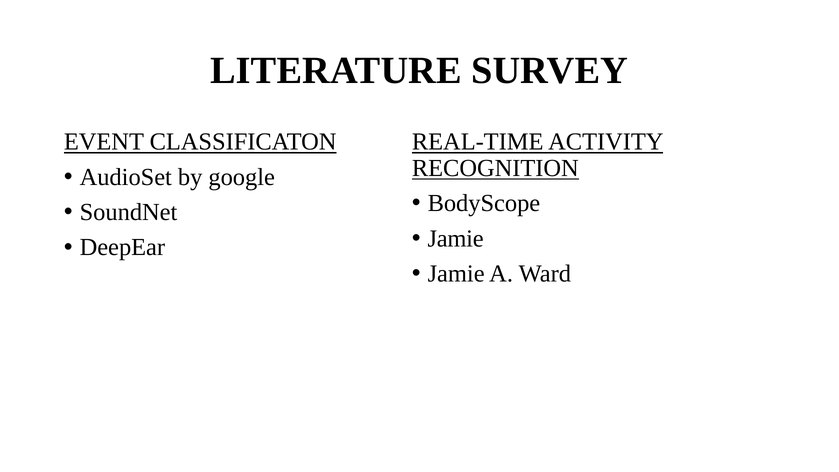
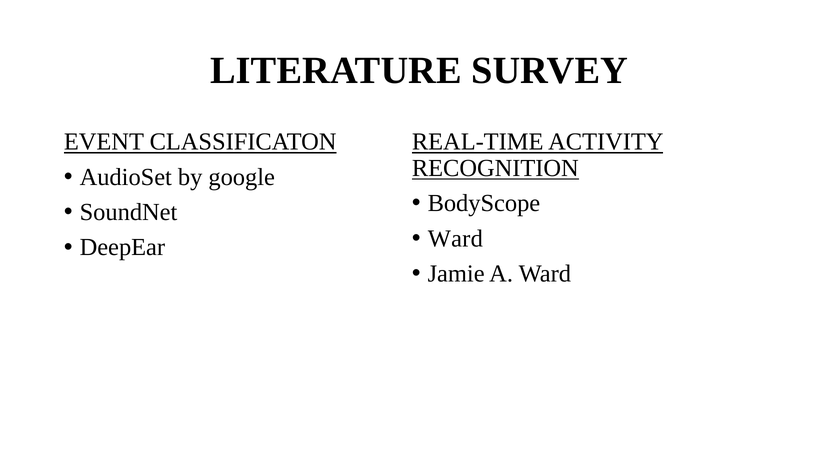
Jamie at (456, 238): Jamie -> Ward
